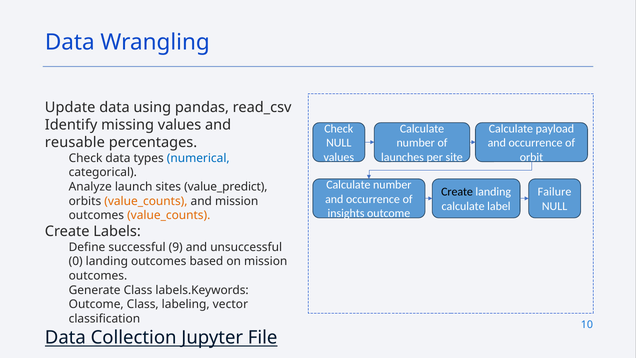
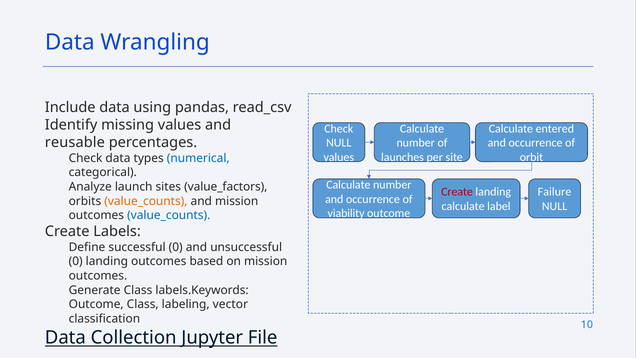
Update: Update -> Include
payload: payload -> entered
value_predict: value_predict -> value_factors
Create at (457, 192) colour: black -> red
insights: insights -> viability
value_counts at (169, 215) colour: orange -> blue
successful 9: 9 -> 0
